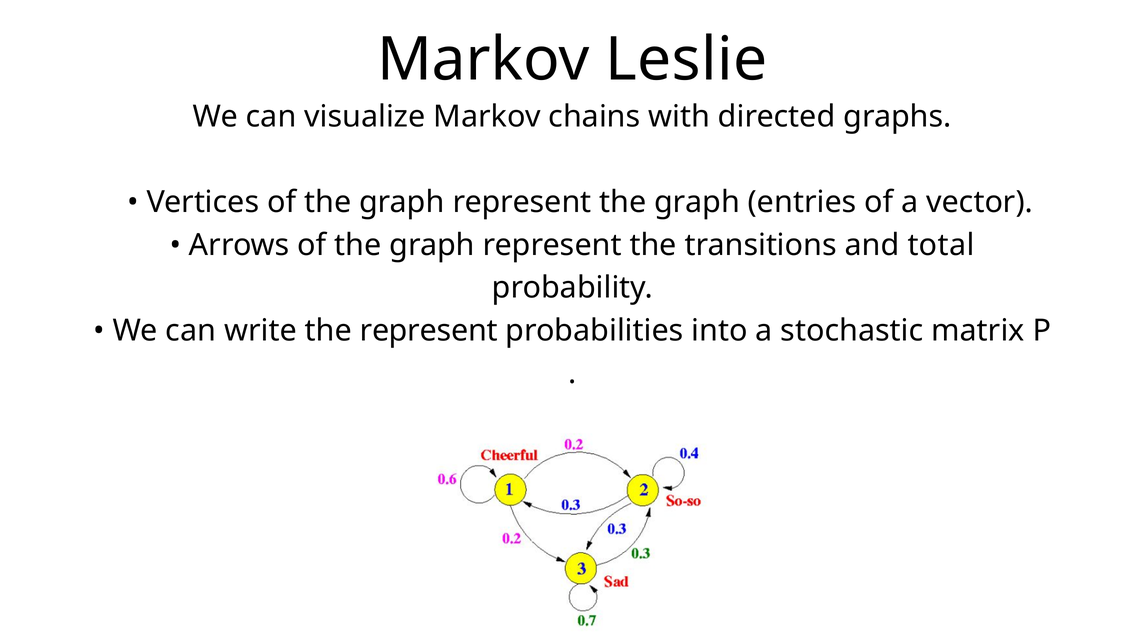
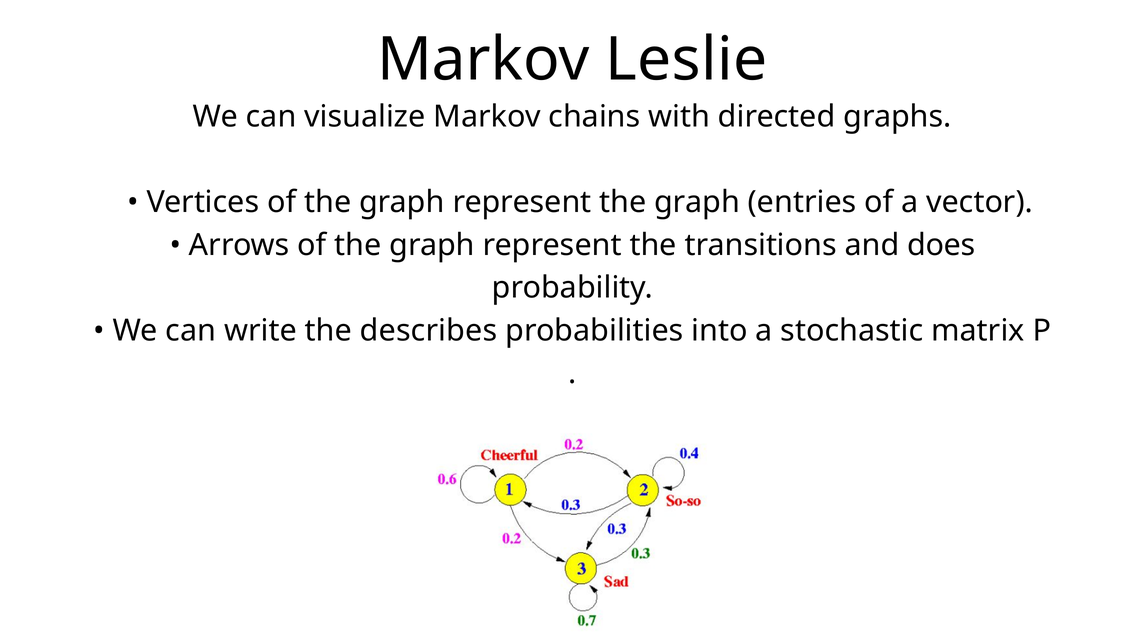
total: total -> does
the represent: represent -> describes
